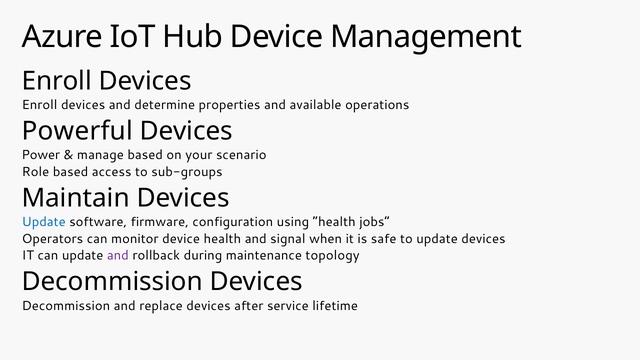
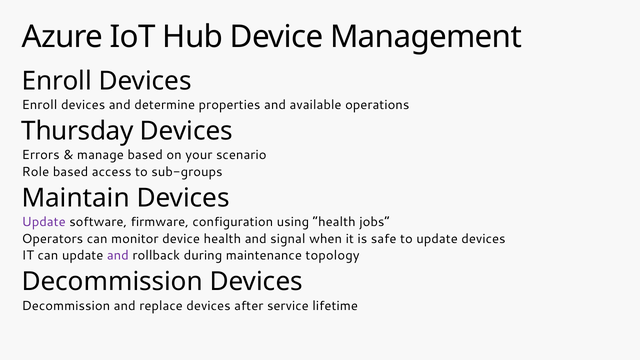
Powerful: Powerful -> Thursday
Power: Power -> Errors
Update at (44, 222) colour: blue -> purple
